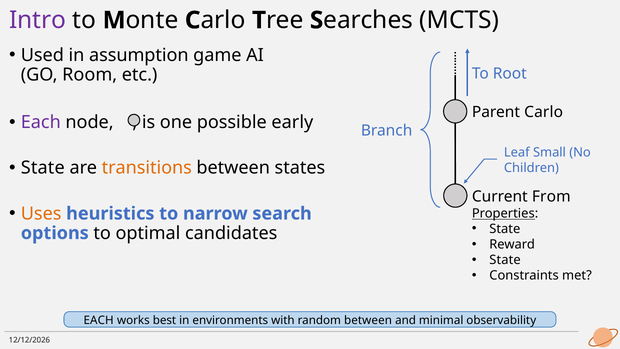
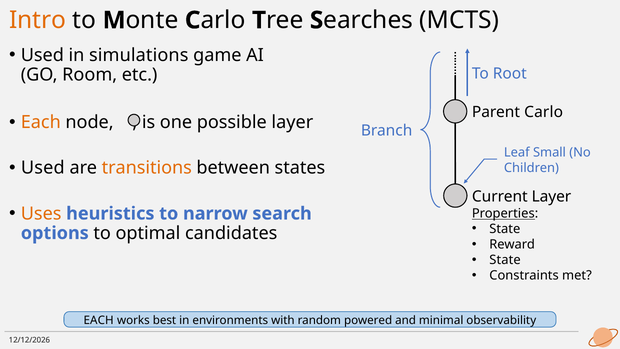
Intro colour: purple -> orange
assumption: assumption -> simulations
Each at (41, 122) colour: purple -> orange
possible early: early -> layer
State at (43, 168): State -> Used
Current From: From -> Layer
random between: between -> powered
